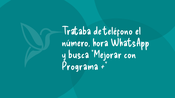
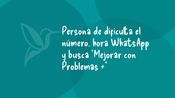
Trataba: Trataba -> Persona
teléfono: teléfono -> dificulta
Programa: Programa -> Problemas
